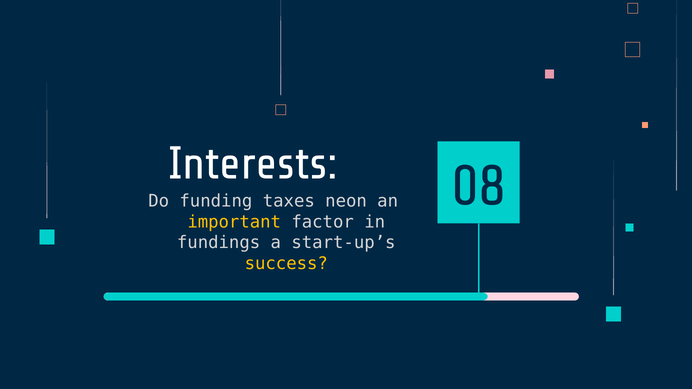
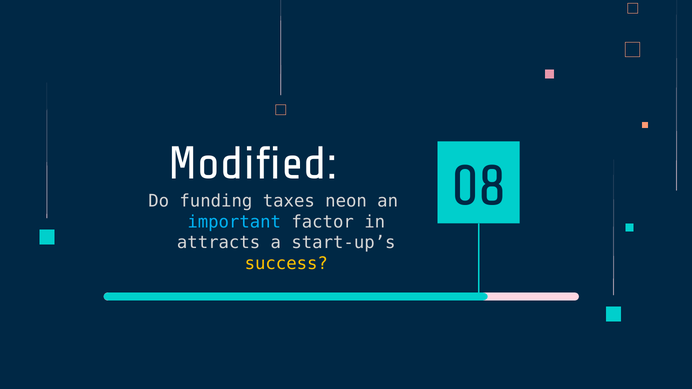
Interests: Interests -> Modified
important colour: yellow -> light blue
fundings: fundings -> attracts
